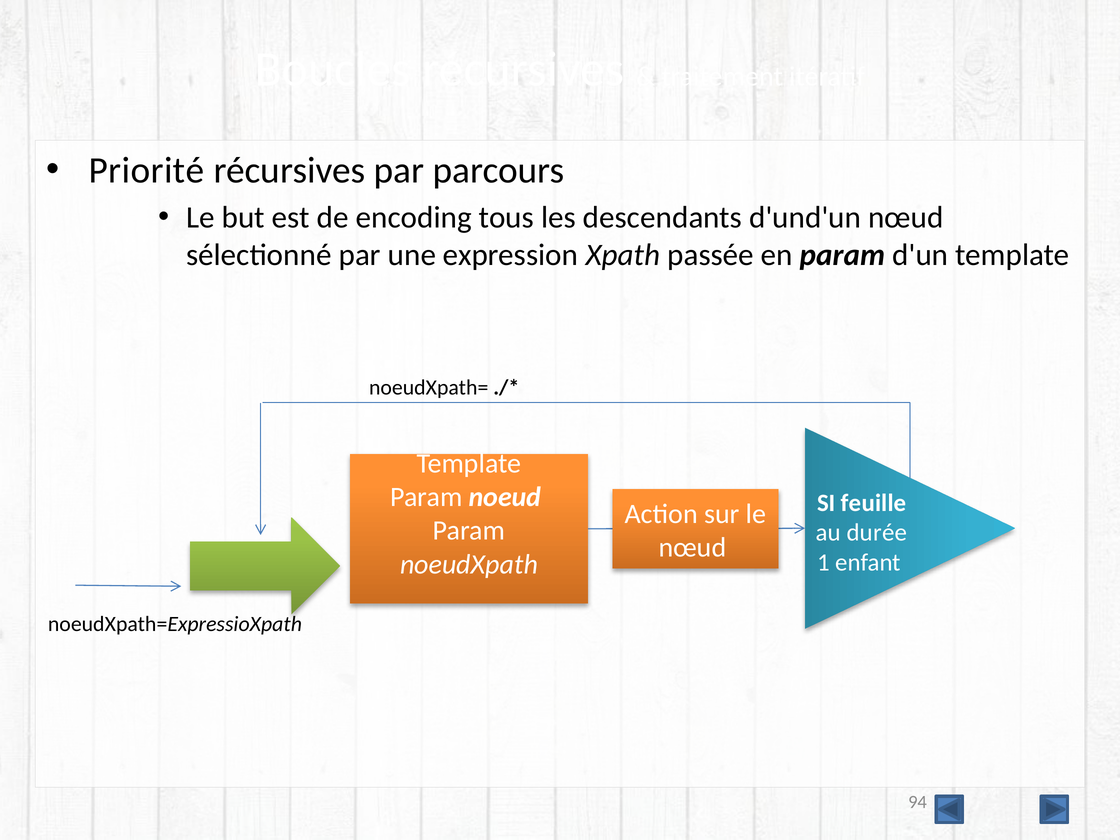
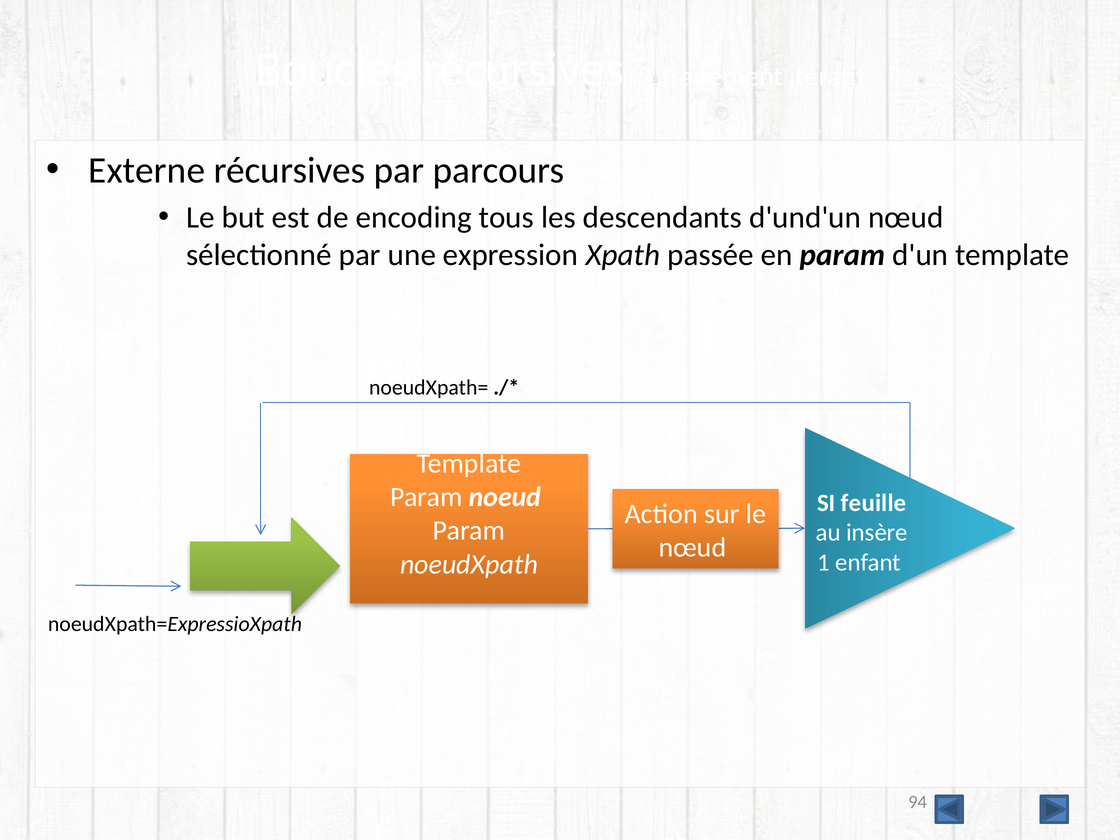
Priorité: Priorité -> Externe
durée: durée -> insère
